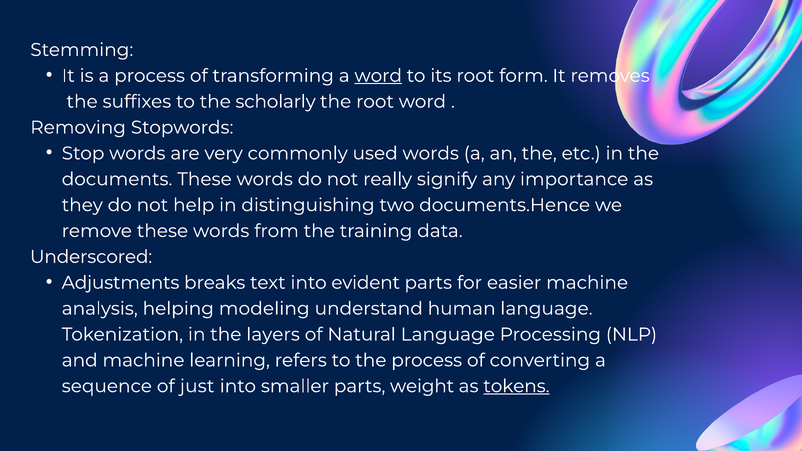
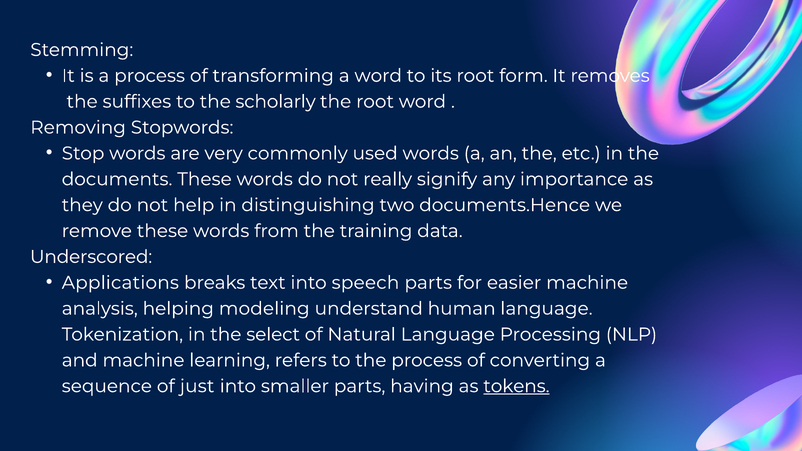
word at (378, 76) underline: present -> none
Adjustments: Adjustments -> Applications
evident: evident -> speech
layers: layers -> select
weight: weight -> having
